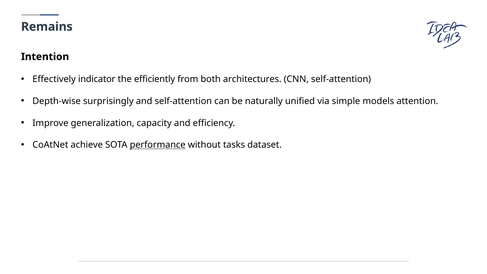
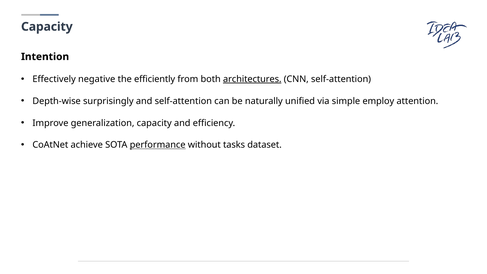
Remains at (47, 27): Remains -> Capacity
indicator: indicator -> negative
architectures underline: none -> present
models: models -> employ
